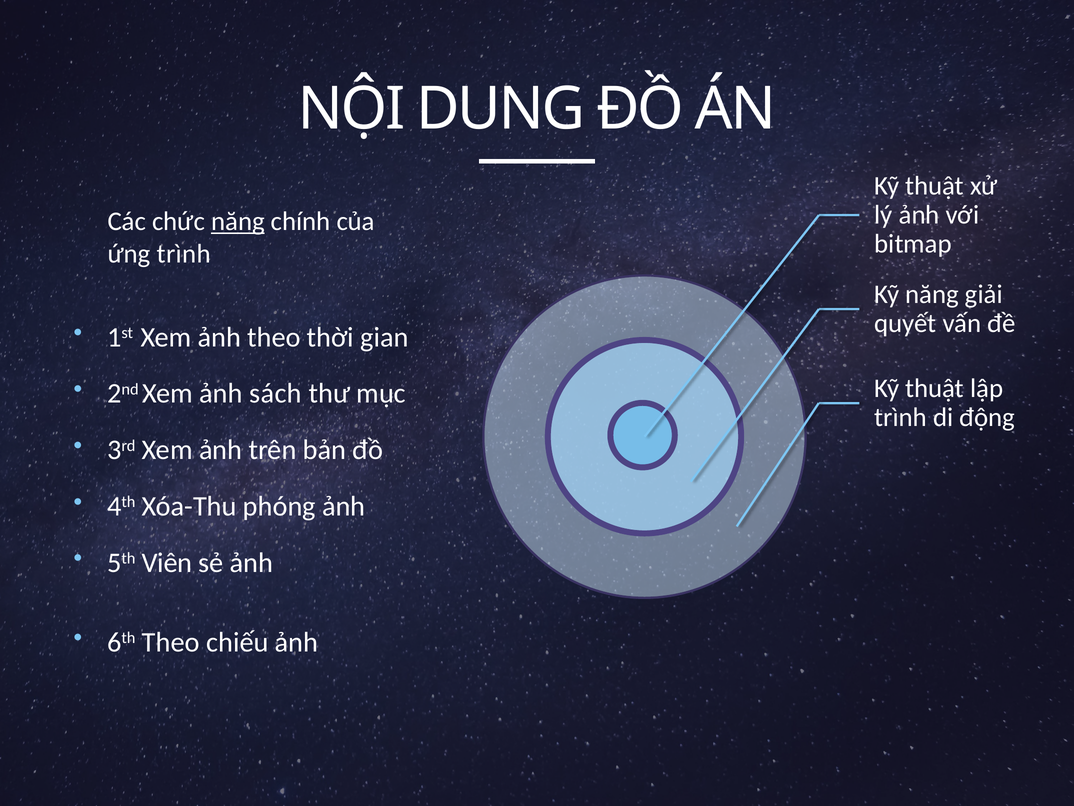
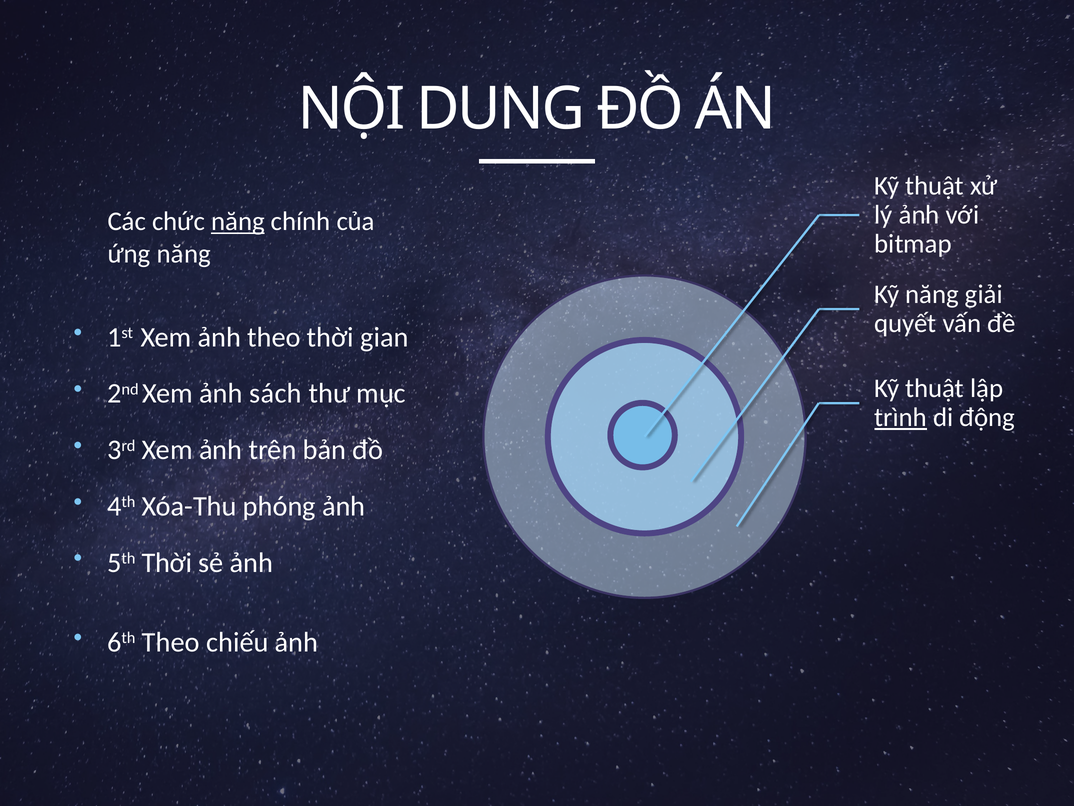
ứng trình: trình -> năng
trình at (901, 417) underline: none -> present
5th Viên: Viên -> Thời
